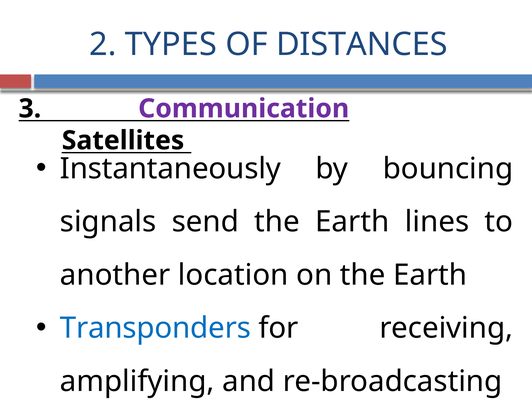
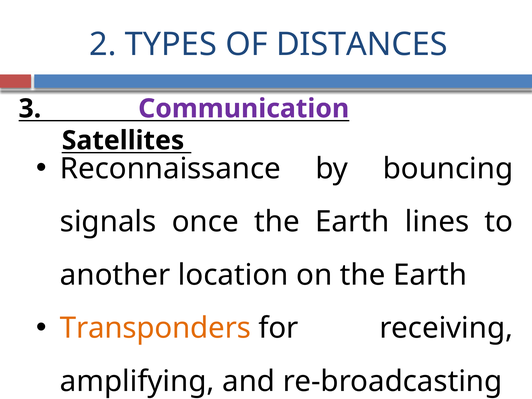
Instantaneously: Instantaneously -> Reconnaissance
send: send -> once
Transponders colour: blue -> orange
